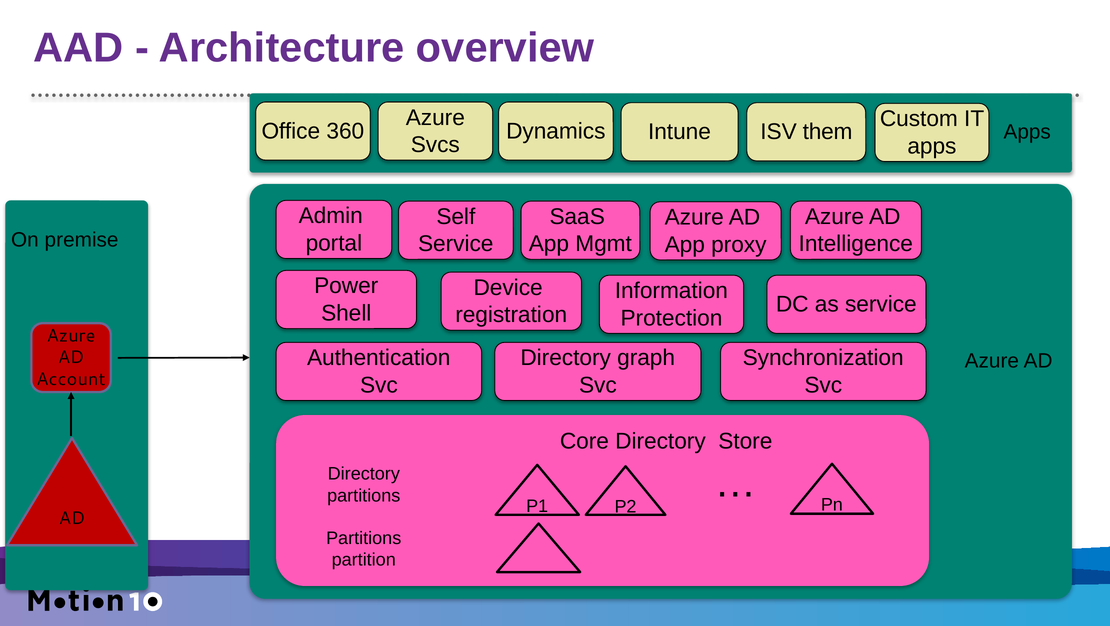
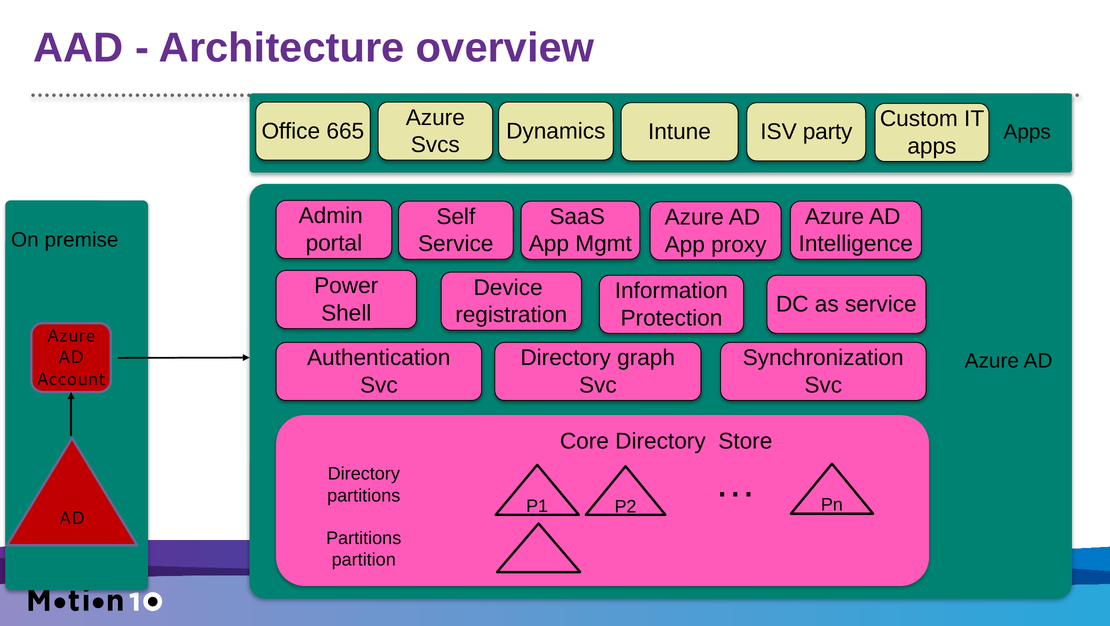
360: 360 -> 665
them: them -> party
